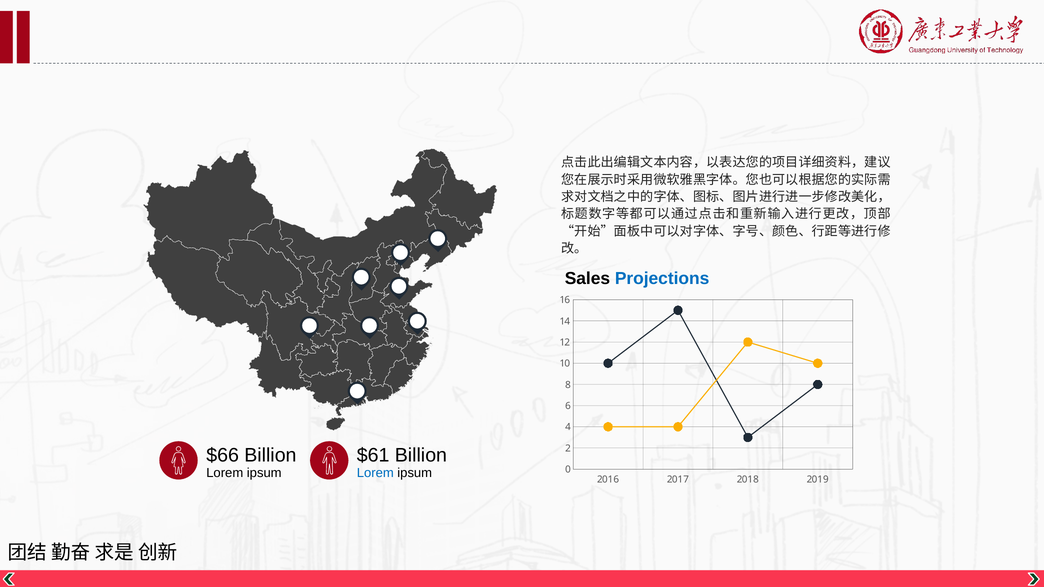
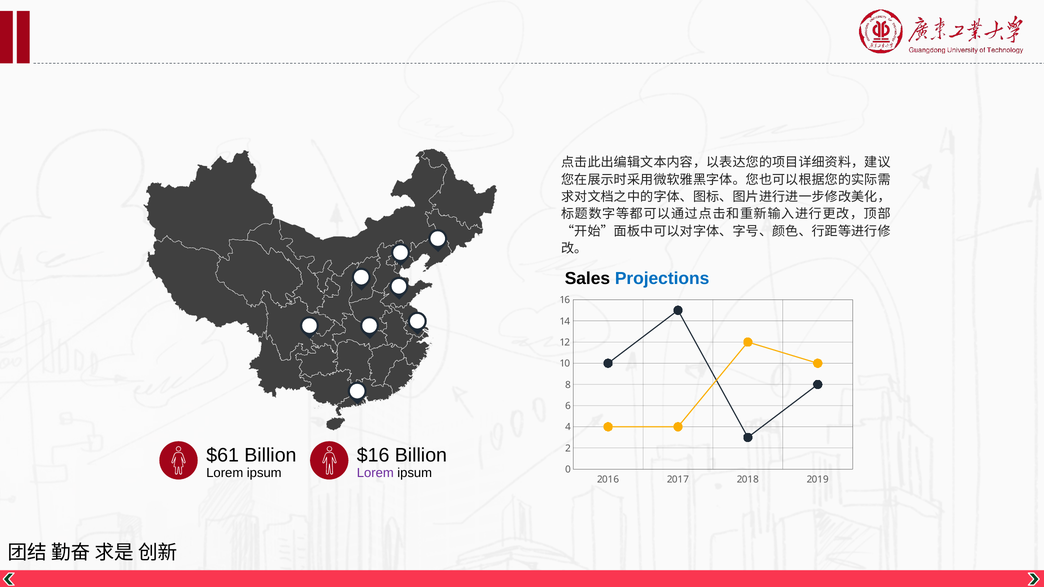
$66: $66 -> $61
$61: $61 -> $16
Lorem at (375, 473) colour: blue -> purple
